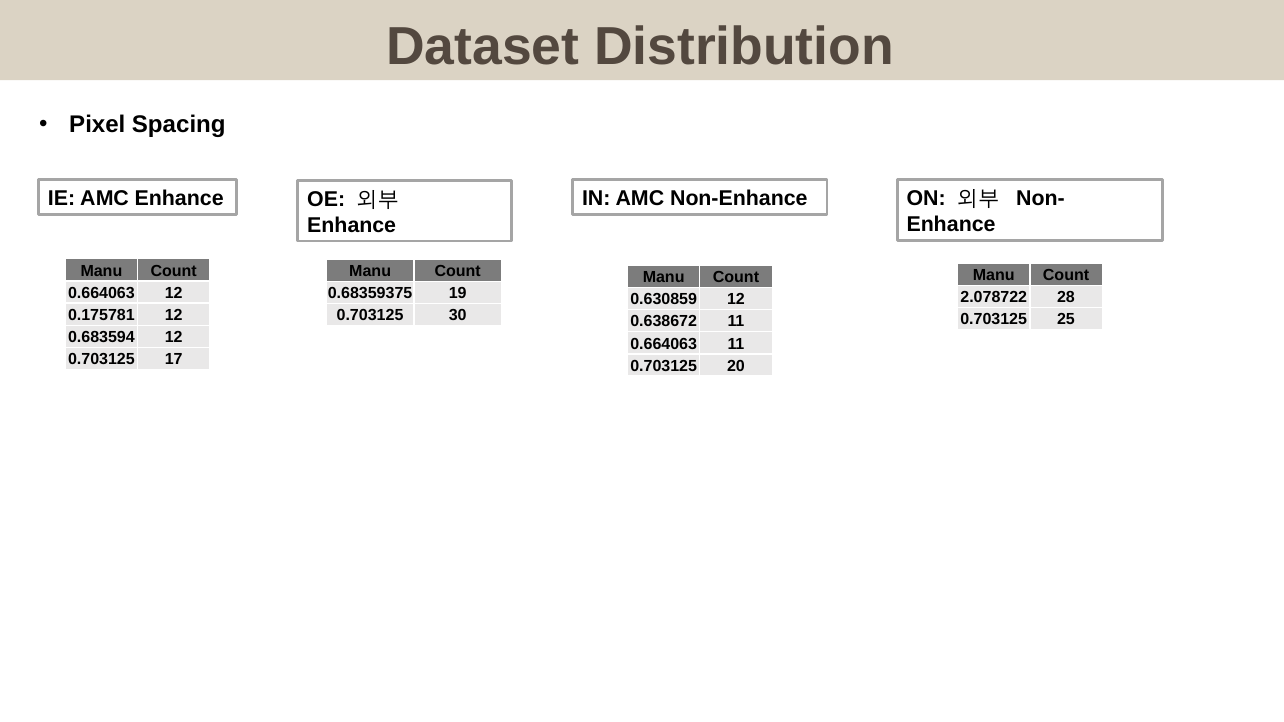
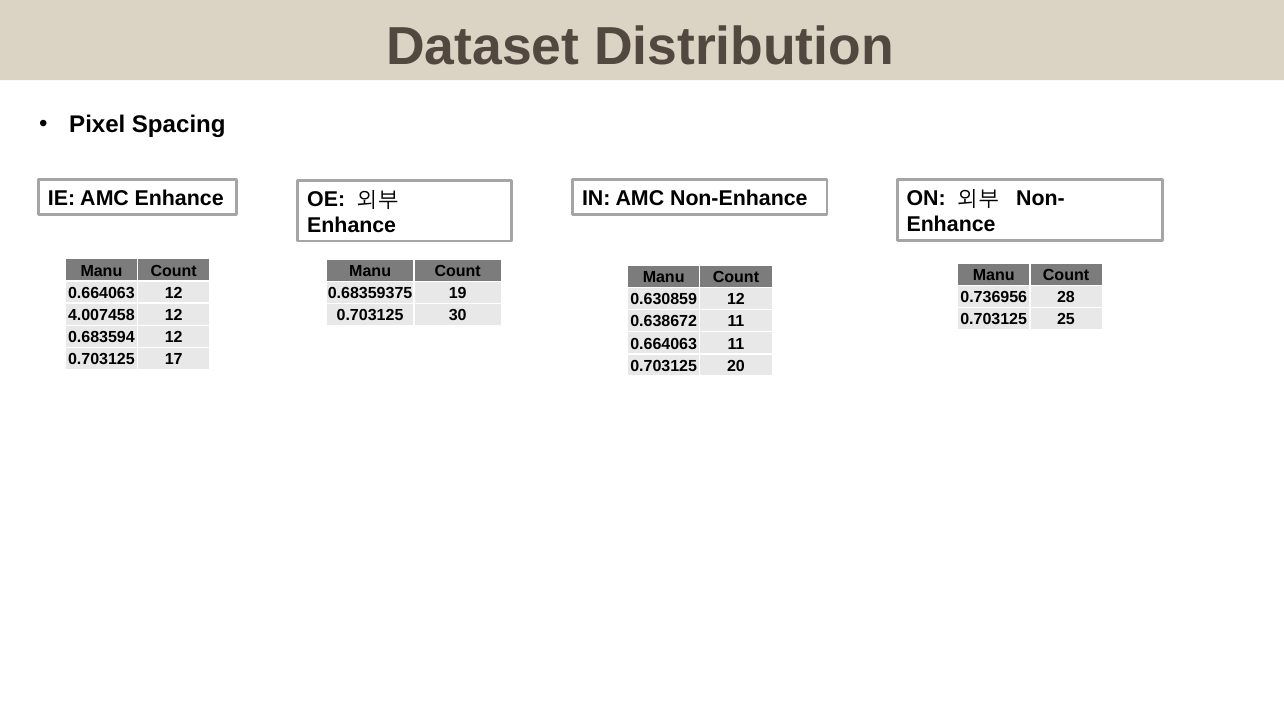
2.078722: 2.078722 -> 0.736956
0.175781: 0.175781 -> 4.007458
